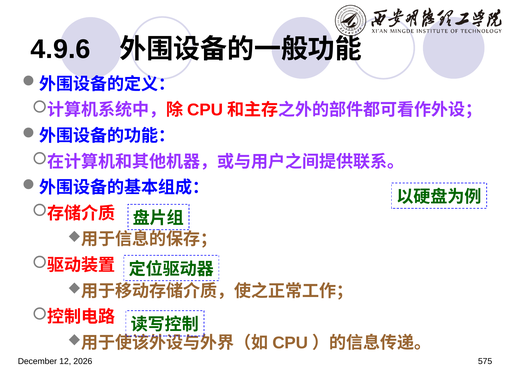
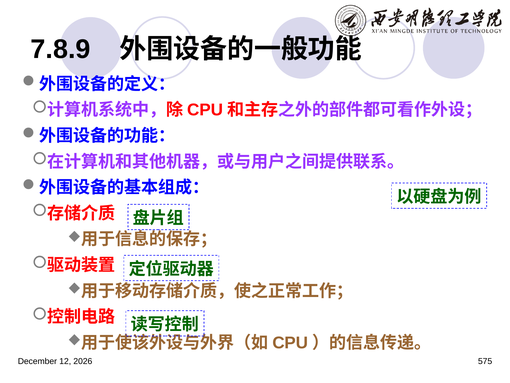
4.9.6: 4.9.6 -> 7.8.9
